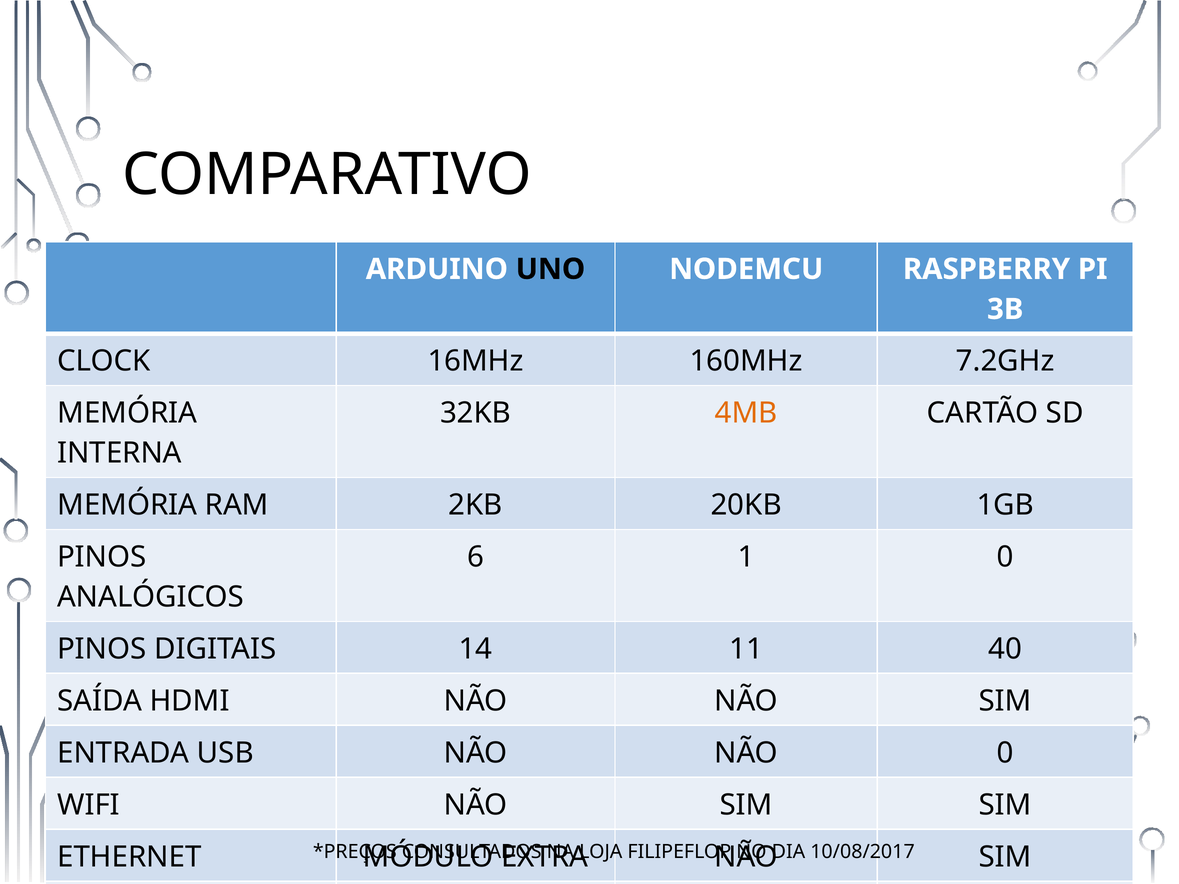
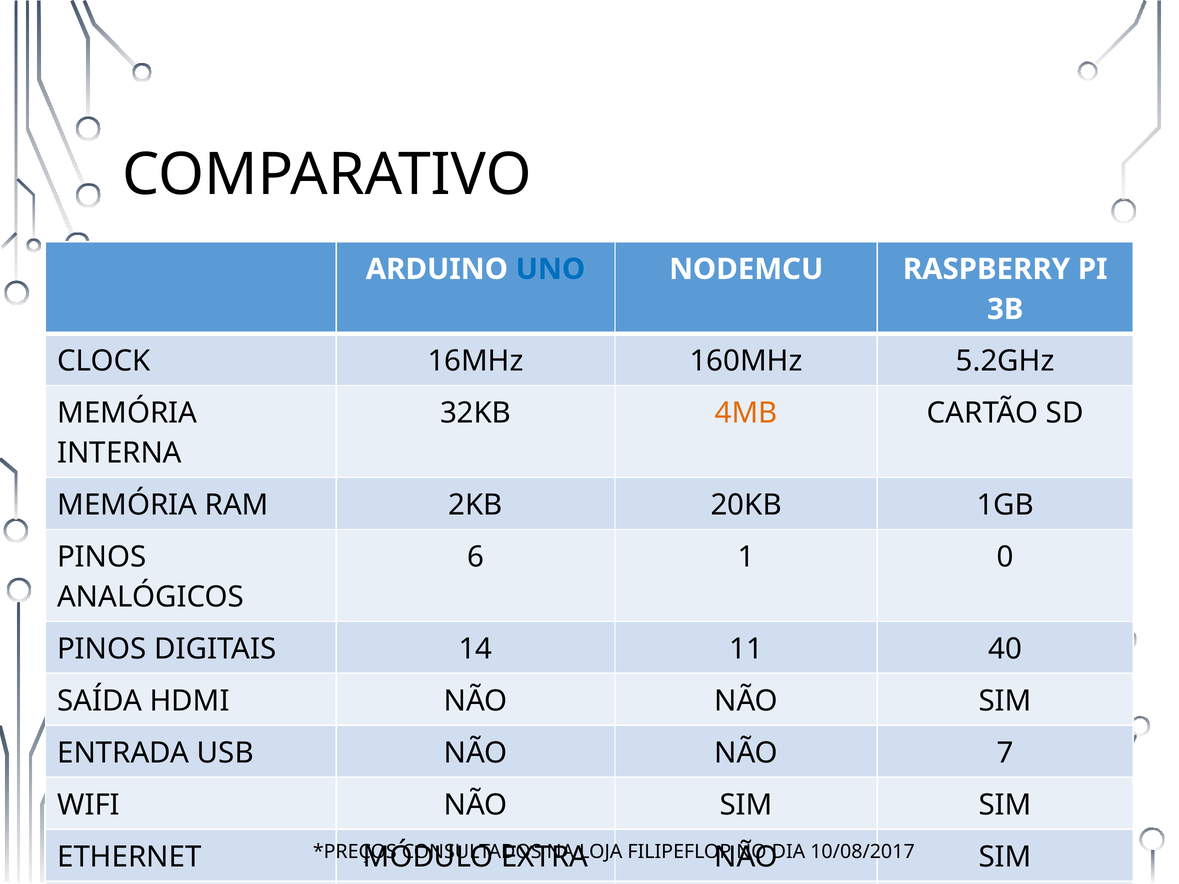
UNO colour: black -> blue
7.2GHz: 7.2GHz -> 5.2GHz
NÃO 0: 0 -> 7
